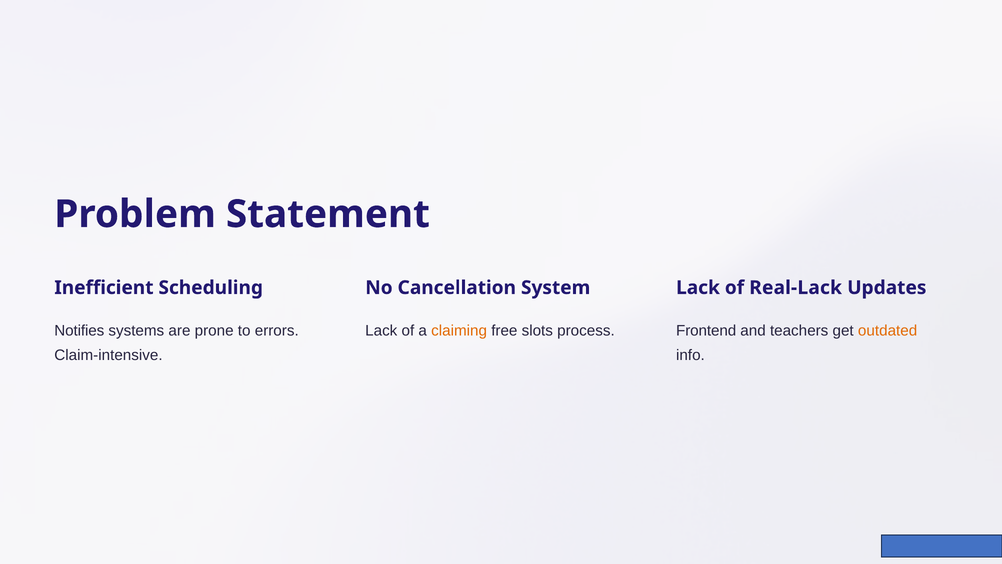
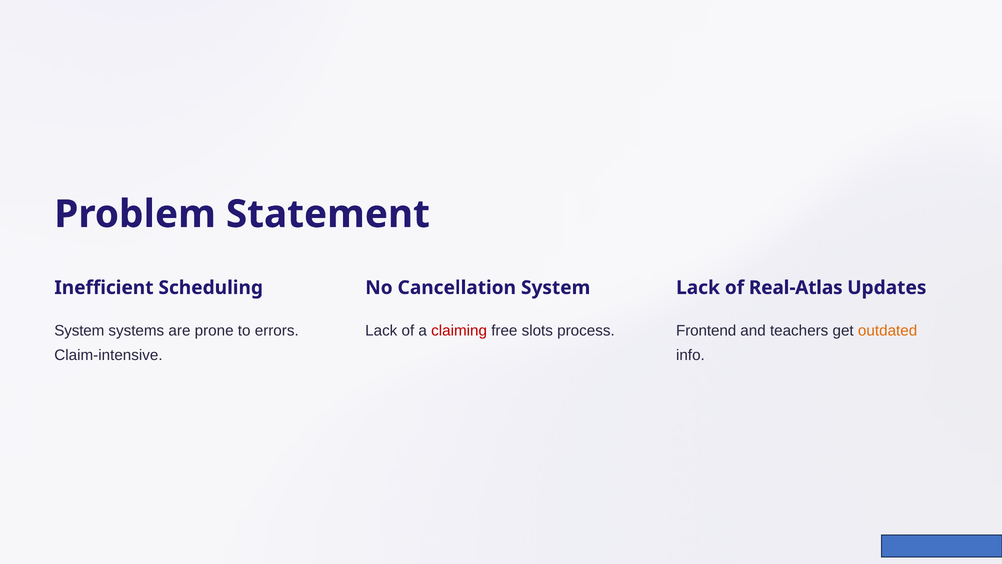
Real-Lack: Real-Lack -> Real-Atlas
Notifies at (79, 330): Notifies -> System
claiming colour: orange -> red
